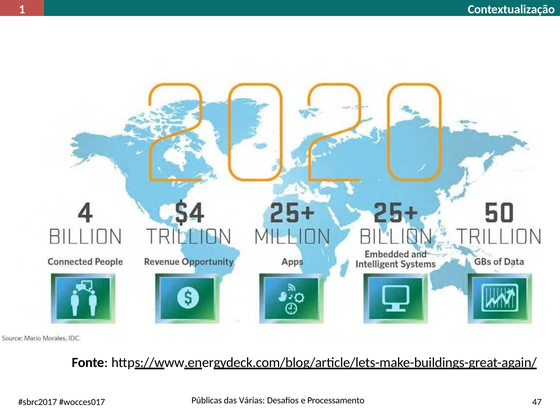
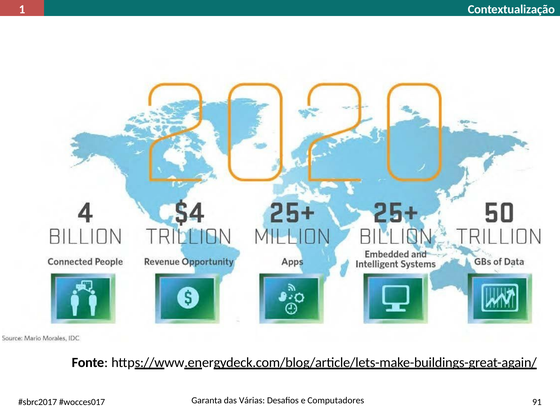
Públicas: Públicas -> Garanta
Processamento: Processamento -> Computadores
47: 47 -> 91
